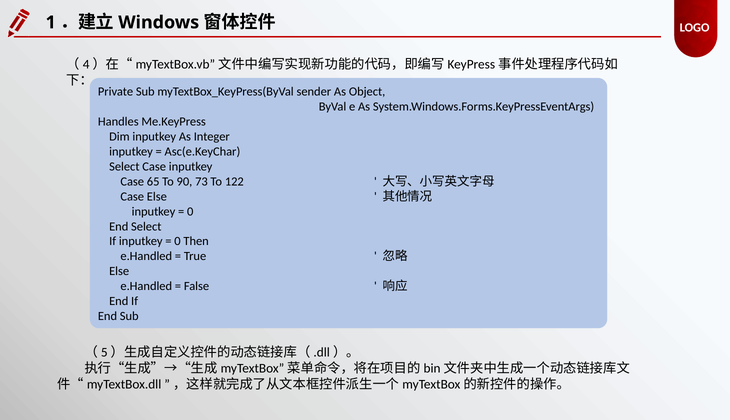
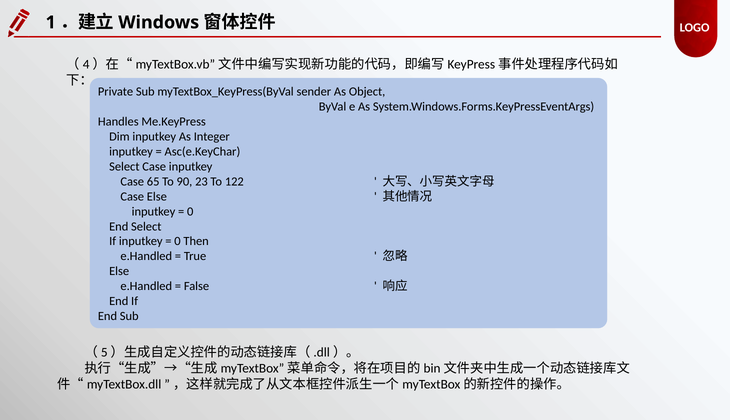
73: 73 -> 23
